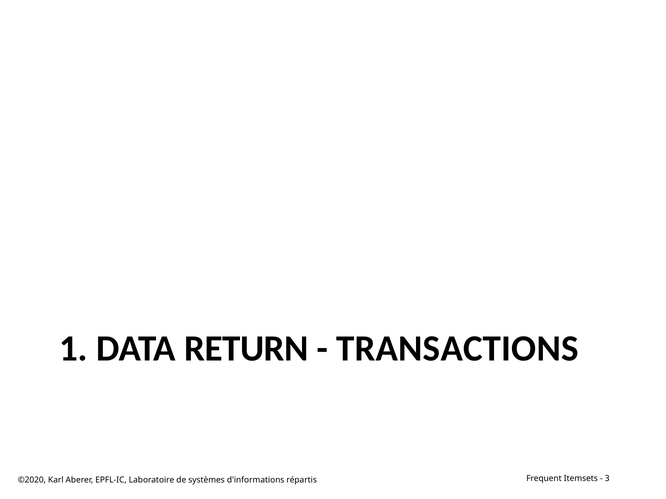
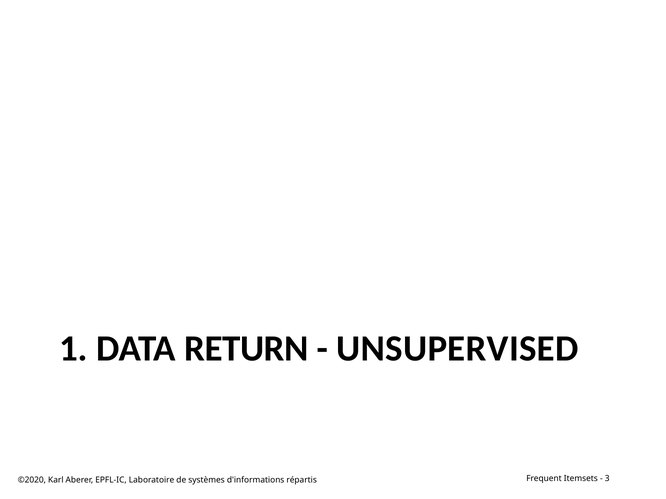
TRANSACTIONS: TRANSACTIONS -> UNSUPERVISED
